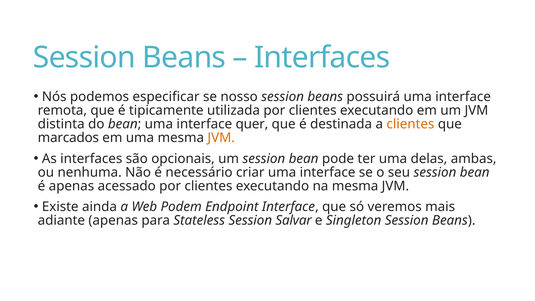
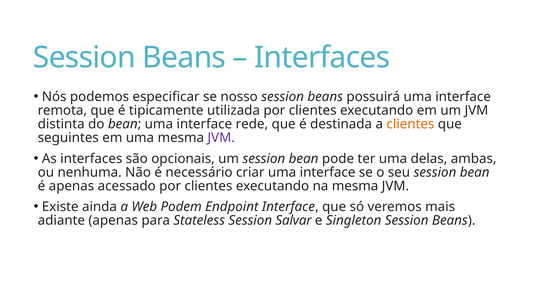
quer: quer -> rede
marcados: marcados -> seguintes
JVM at (221, 138) colour: orange -> purple
